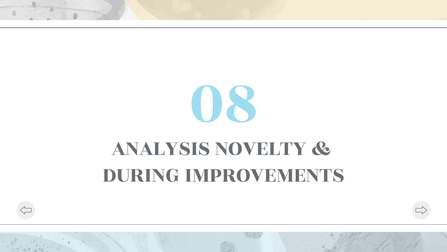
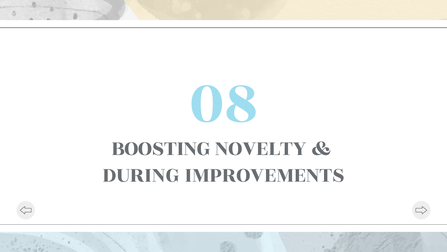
ANALYSIS: ANALYSIS -> BOOSTING
